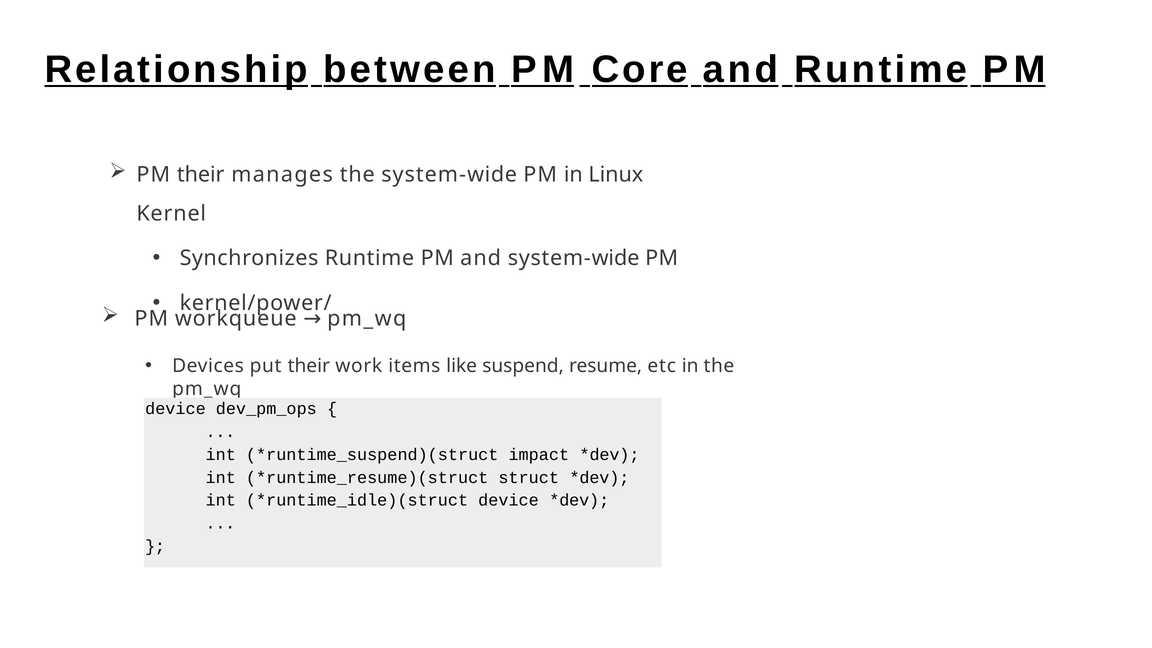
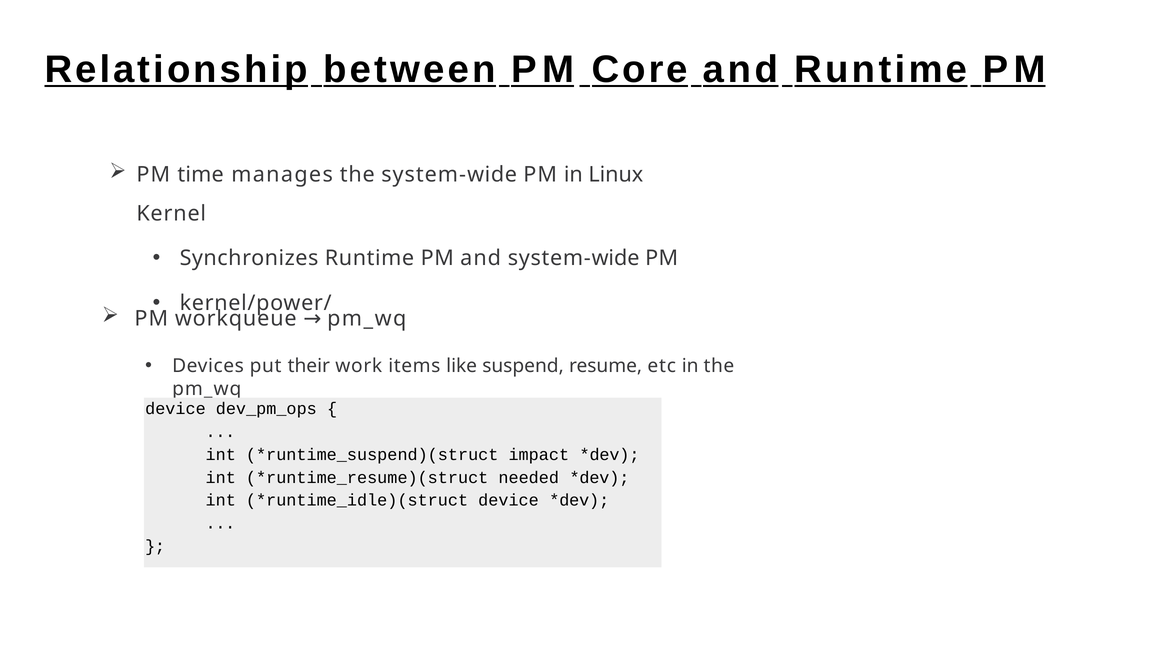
PM their: their -> time
struct: struct -> needed
